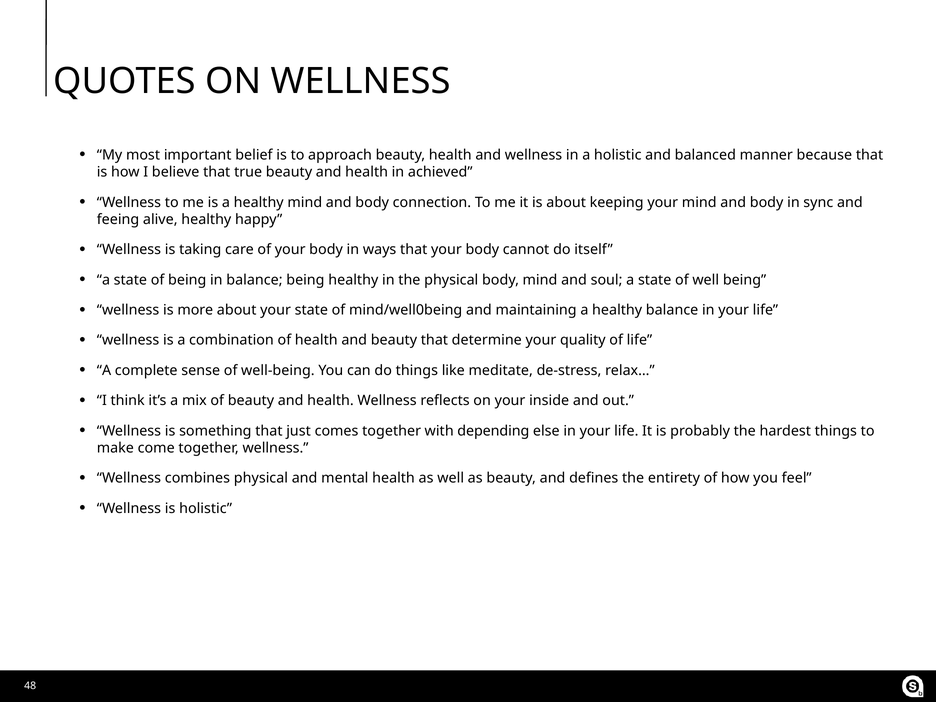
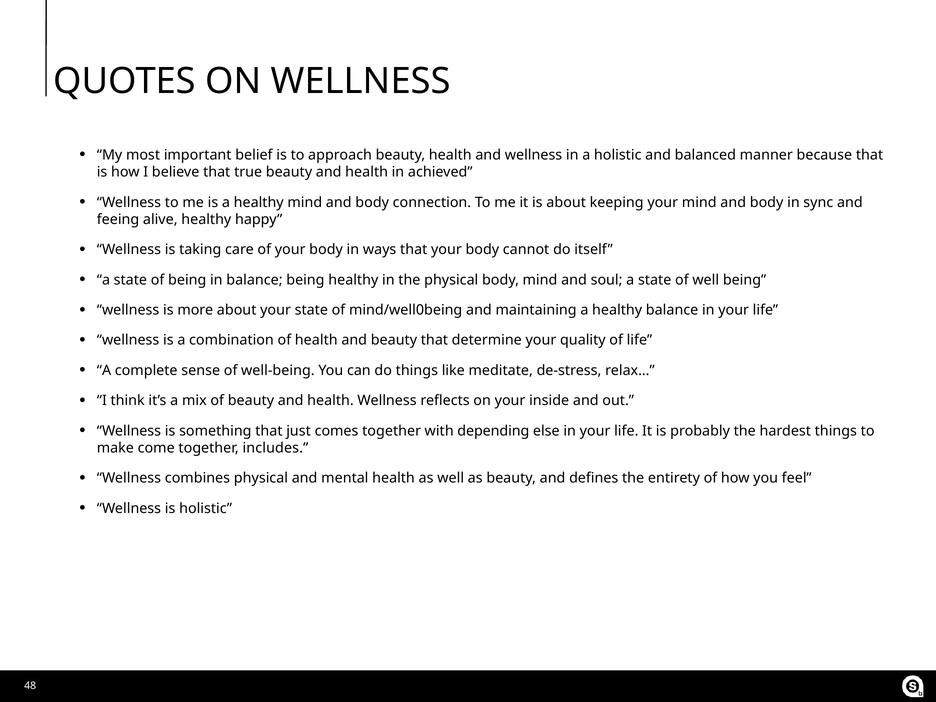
together wellness: wellness -> includes
